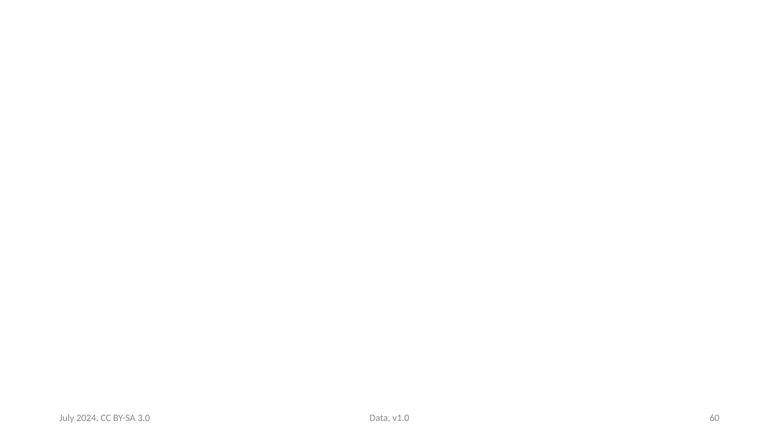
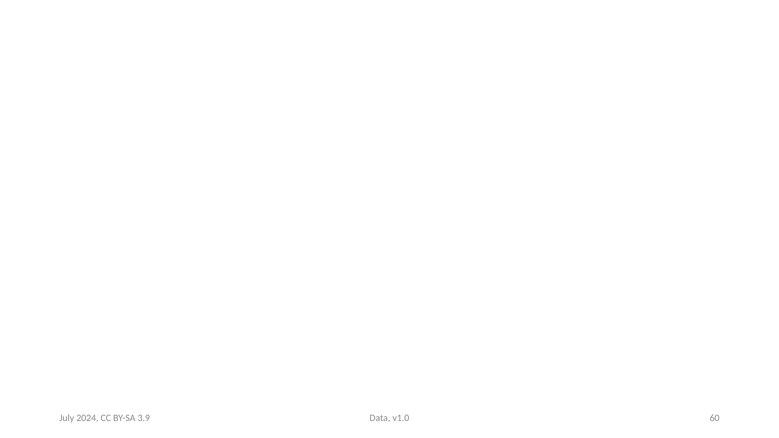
3.0: 3.0 -> 3.9
